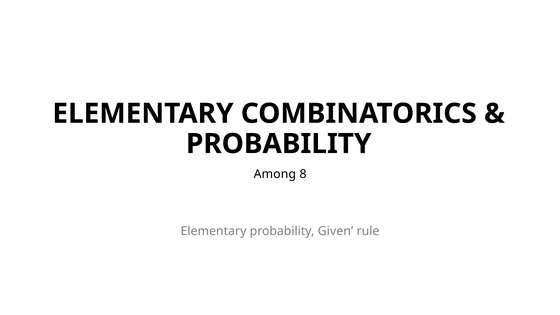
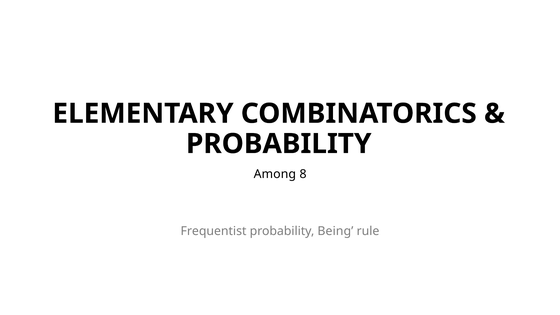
Elementary at (213, 231): Elementary -> Frequentist
Given: Given -> Being
